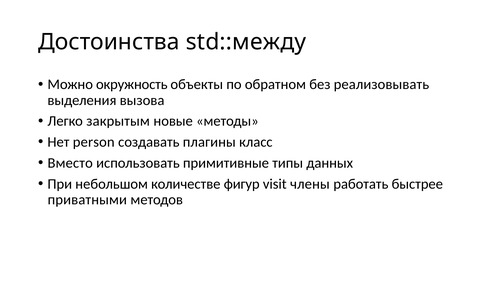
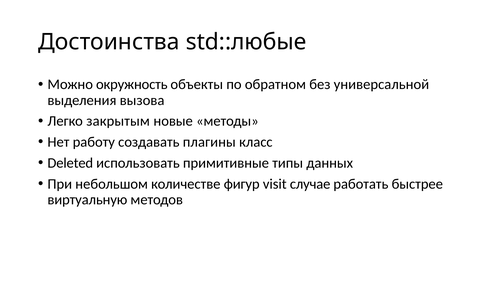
std::между: std::между -> std::любые
реализовывать: реализовывать -> универсальной
person: person -> работу
Вместо: Вместо -> Deleted
члены: члены -> случае
приватными: приватными -> виртуальную
